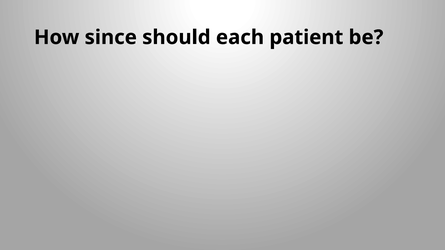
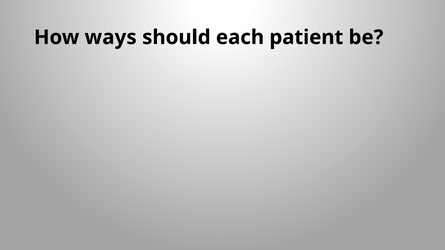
since: since -> ways
